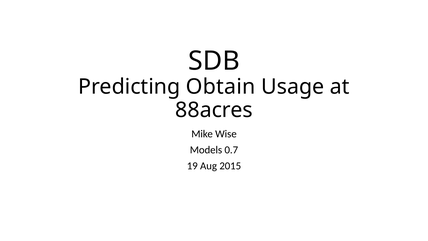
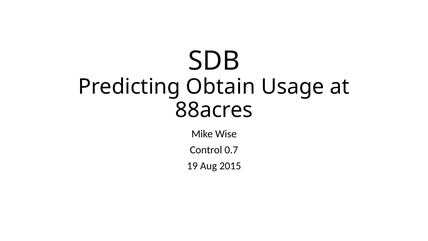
Models: Models -> Control
